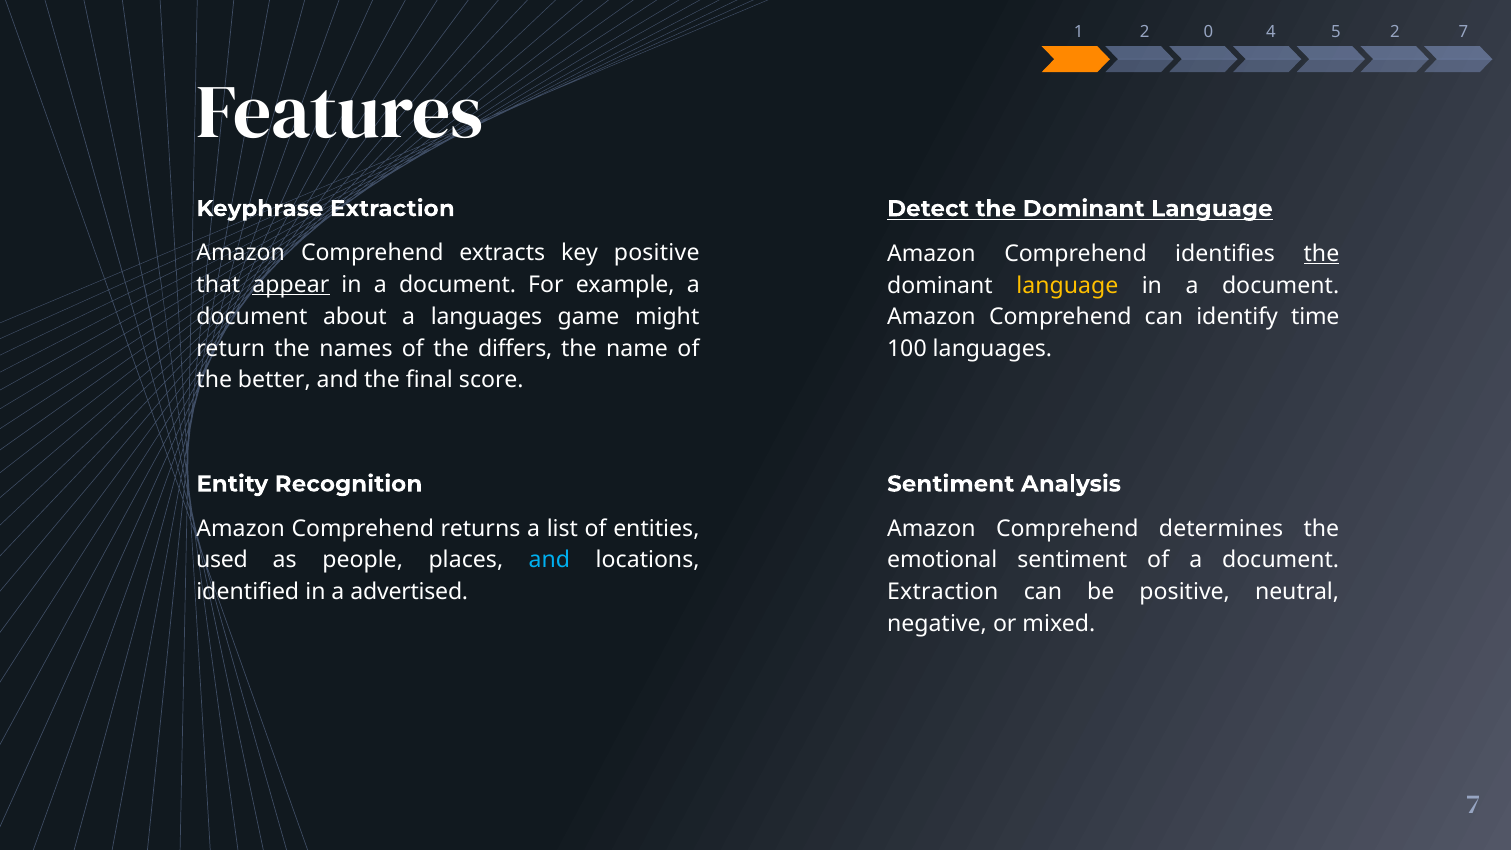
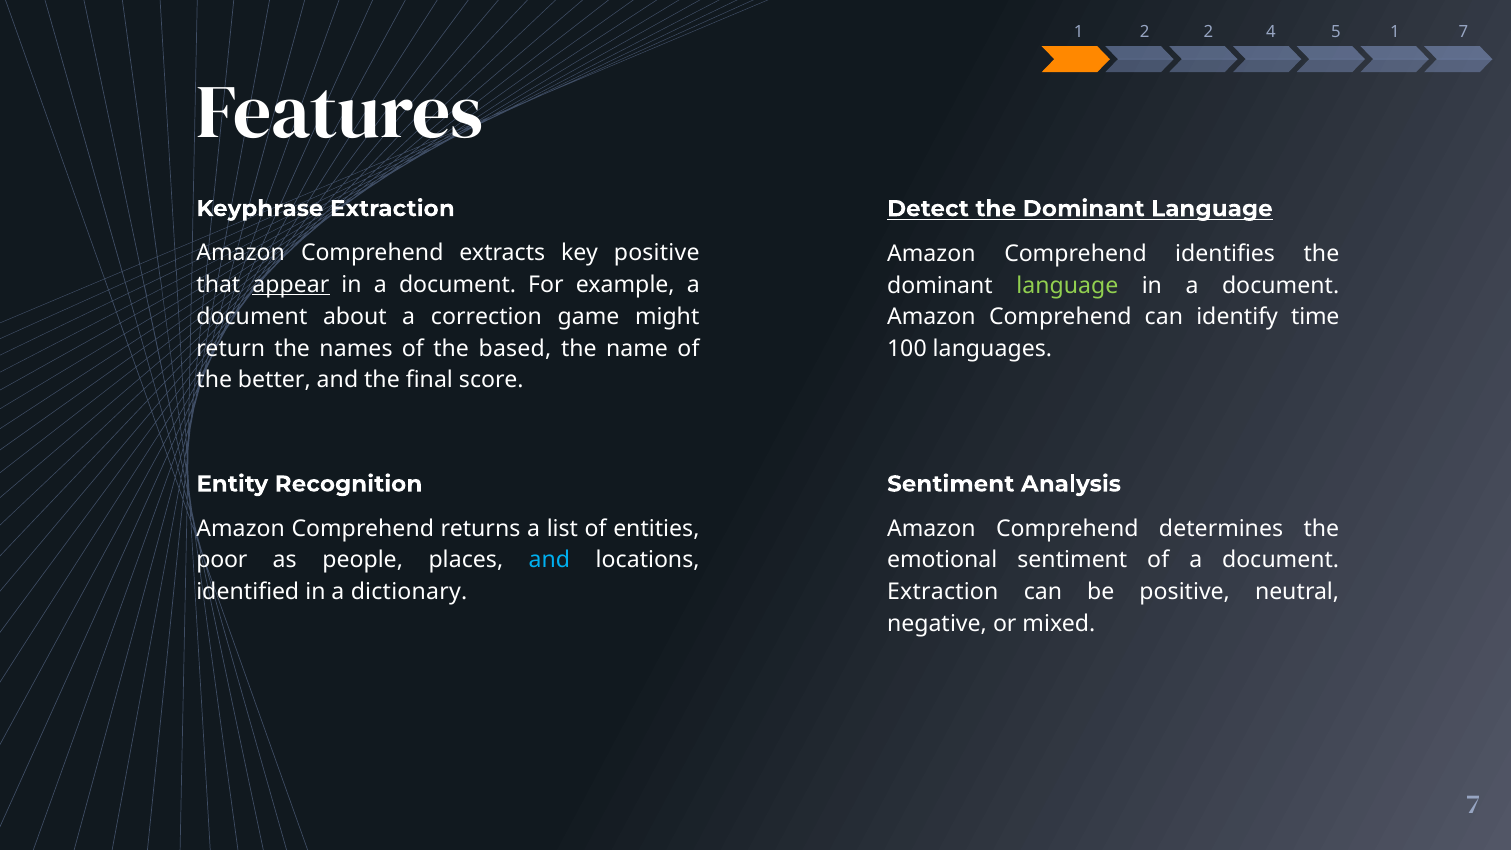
2 0: 0 -> 2
5 2: 2 -> 1
the at (1321, 254) underline: present -> none
language at (1067, 285) colour: yellow -> light green
a languages: languages -> correction
differs: differs -> based
used: used -> poor
advertised: advertised -> dictionary
